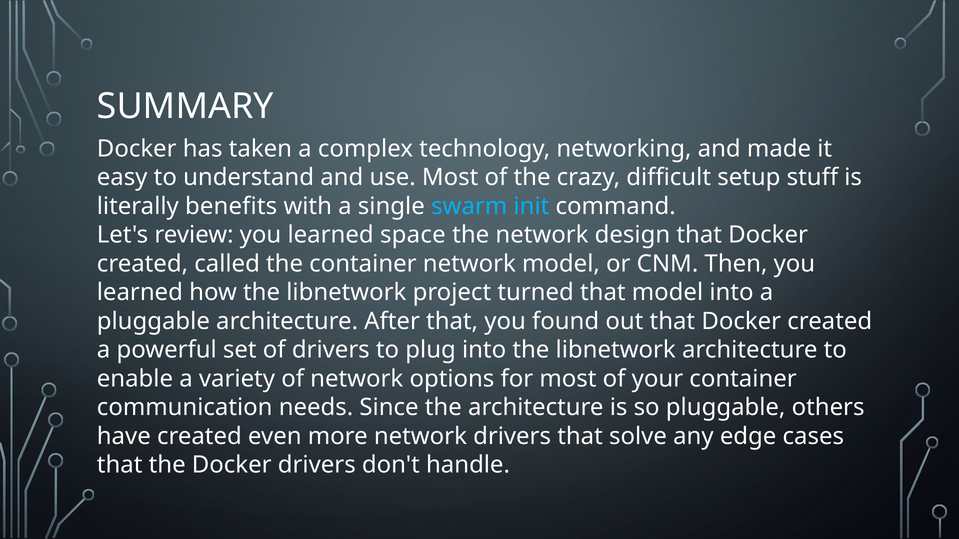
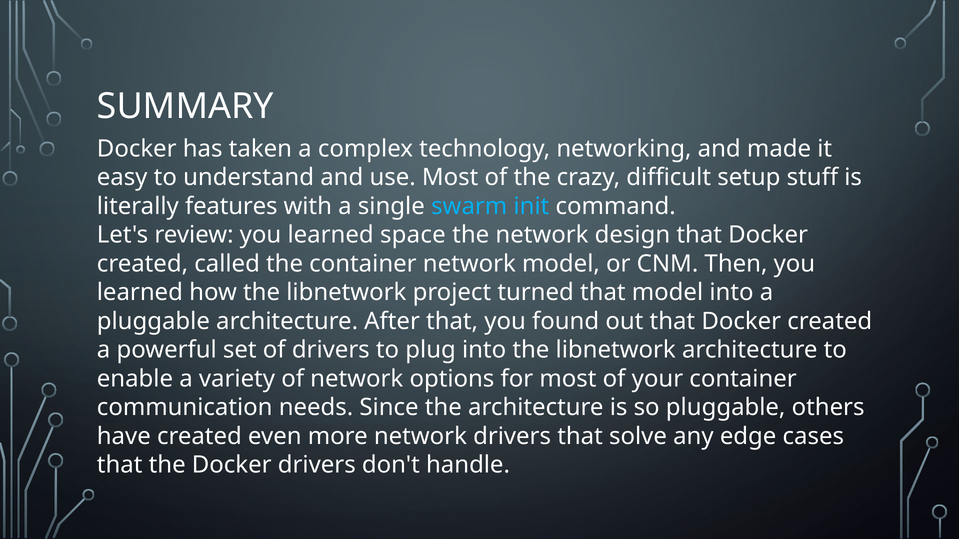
benefits: benefits -> features
